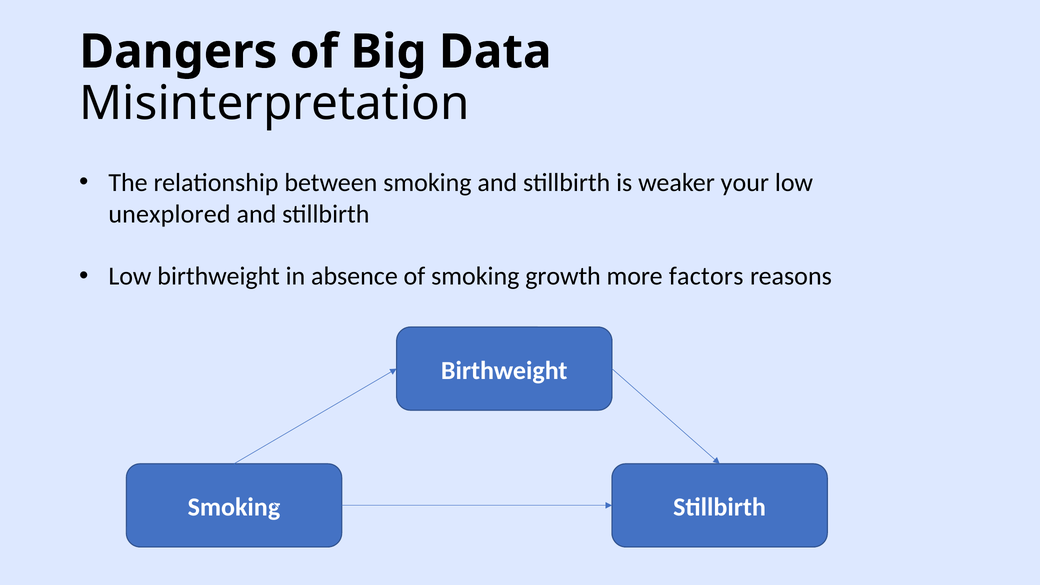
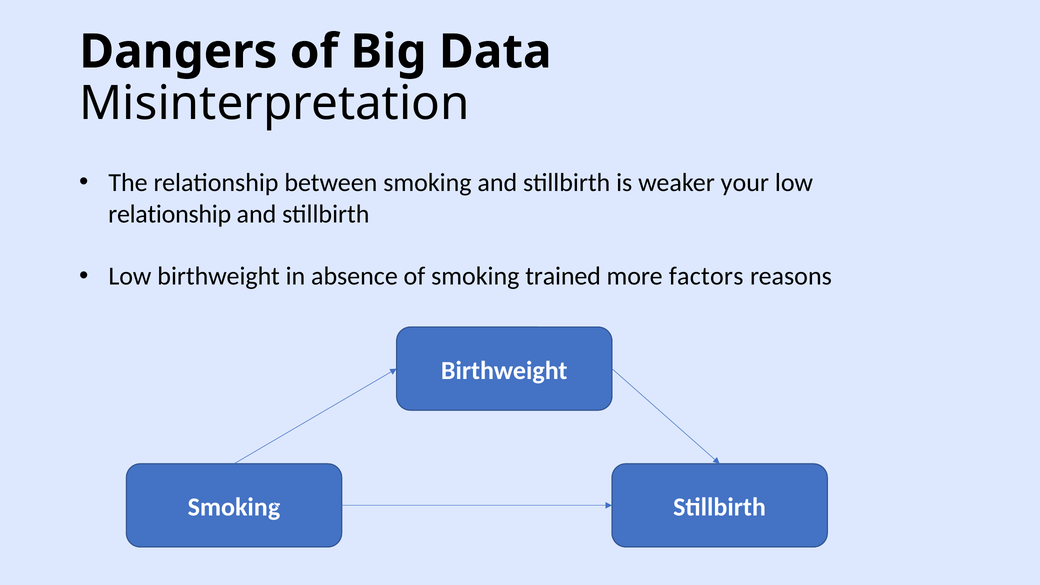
unexplored at (169, 214): unexplored -> relationship
growth: growth -> trained
